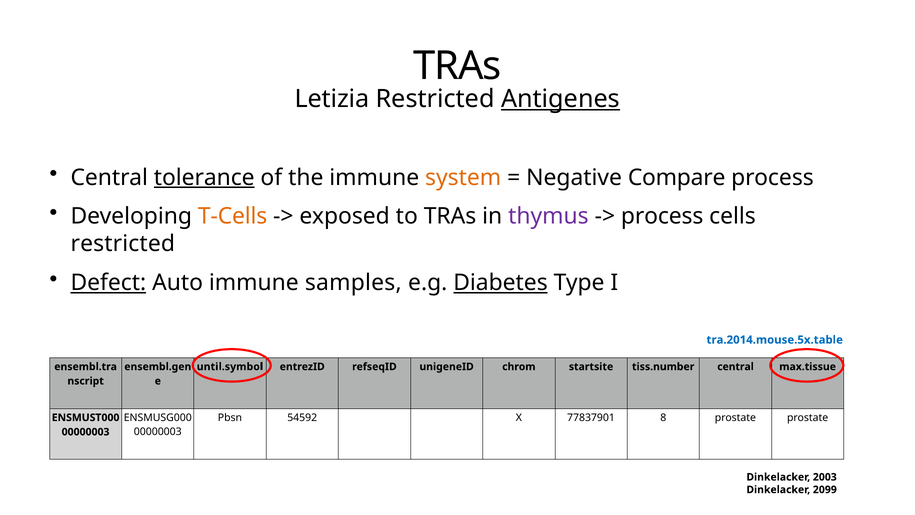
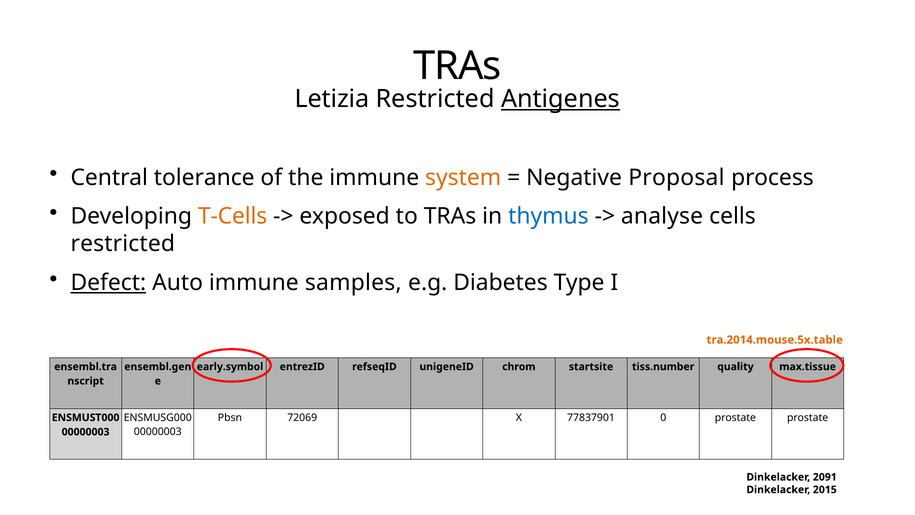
tolerance underline: present -> none
Compare: Compare -> Proposal
thymus colour: purple -> blue
process at (662, 216): process -> analyse
Diabetes underline: present -> none
tra.2014.mouse.5x.table colour: blue -> orange
until.symbol: until.symbol -> early.symbol
tiss.number central: central -> quality
54592: 54592 -> 72069
8: 8 -> 0
2003: 2003 -> 2091
2099: 2099 -> 2015
